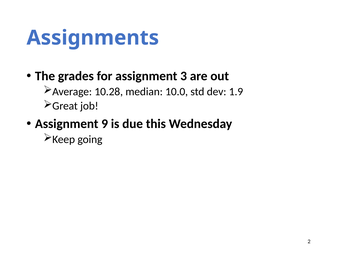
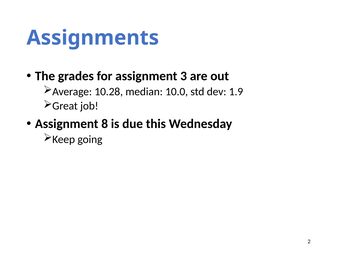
9: 9 -> 8
